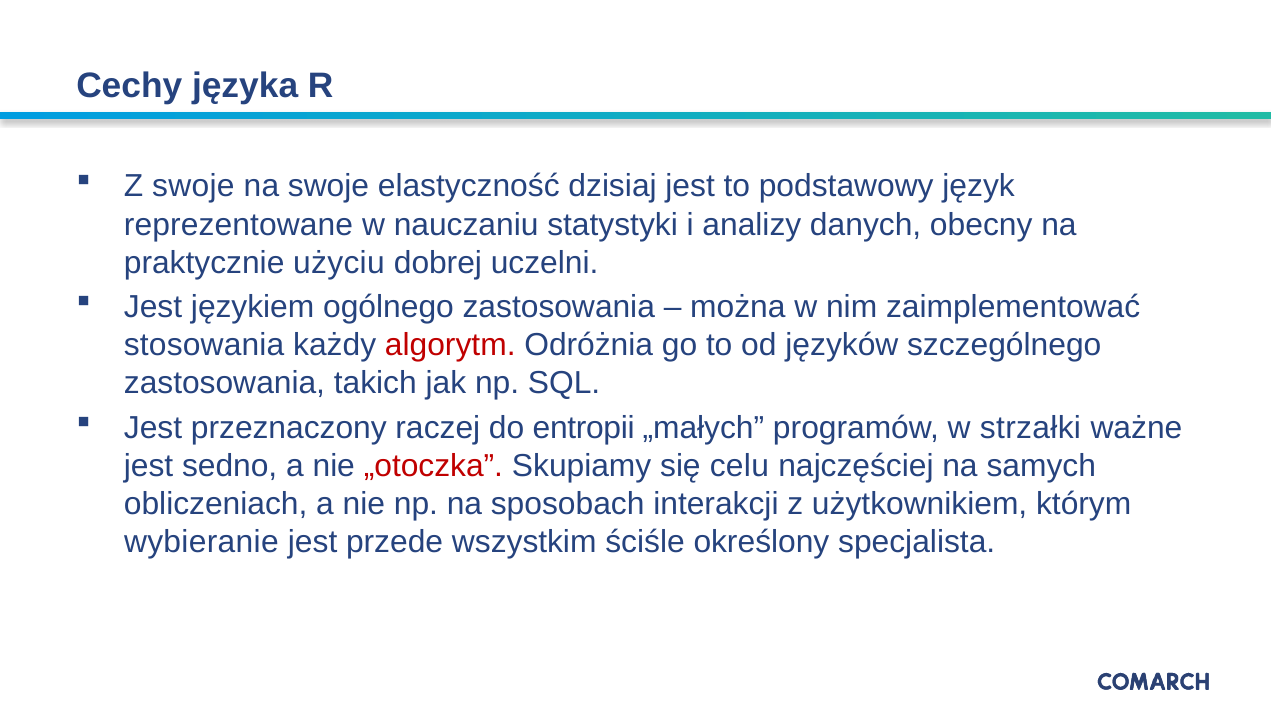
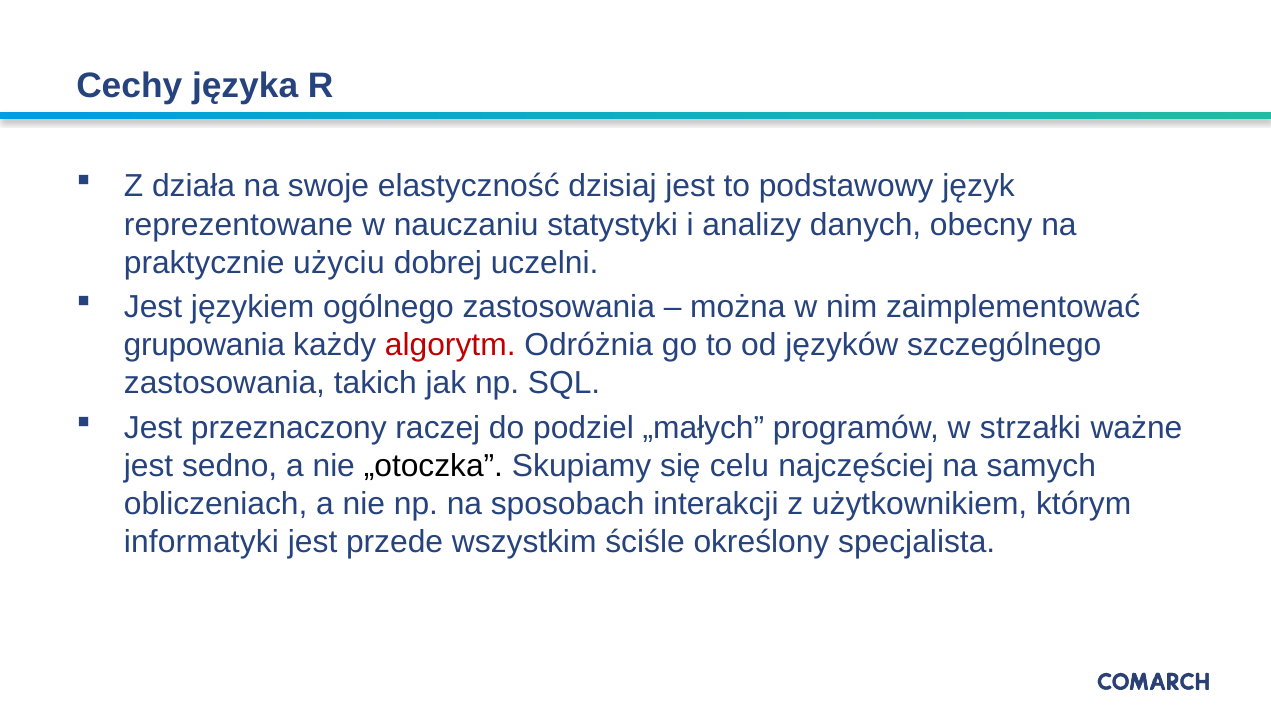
Z swoje: swoje -> działa
stosowania: stosowania -> grupowania
entropii: entropii -> podziel
„otoczka colour: red -> black
wybieranie: wybieranie -> informatyki
